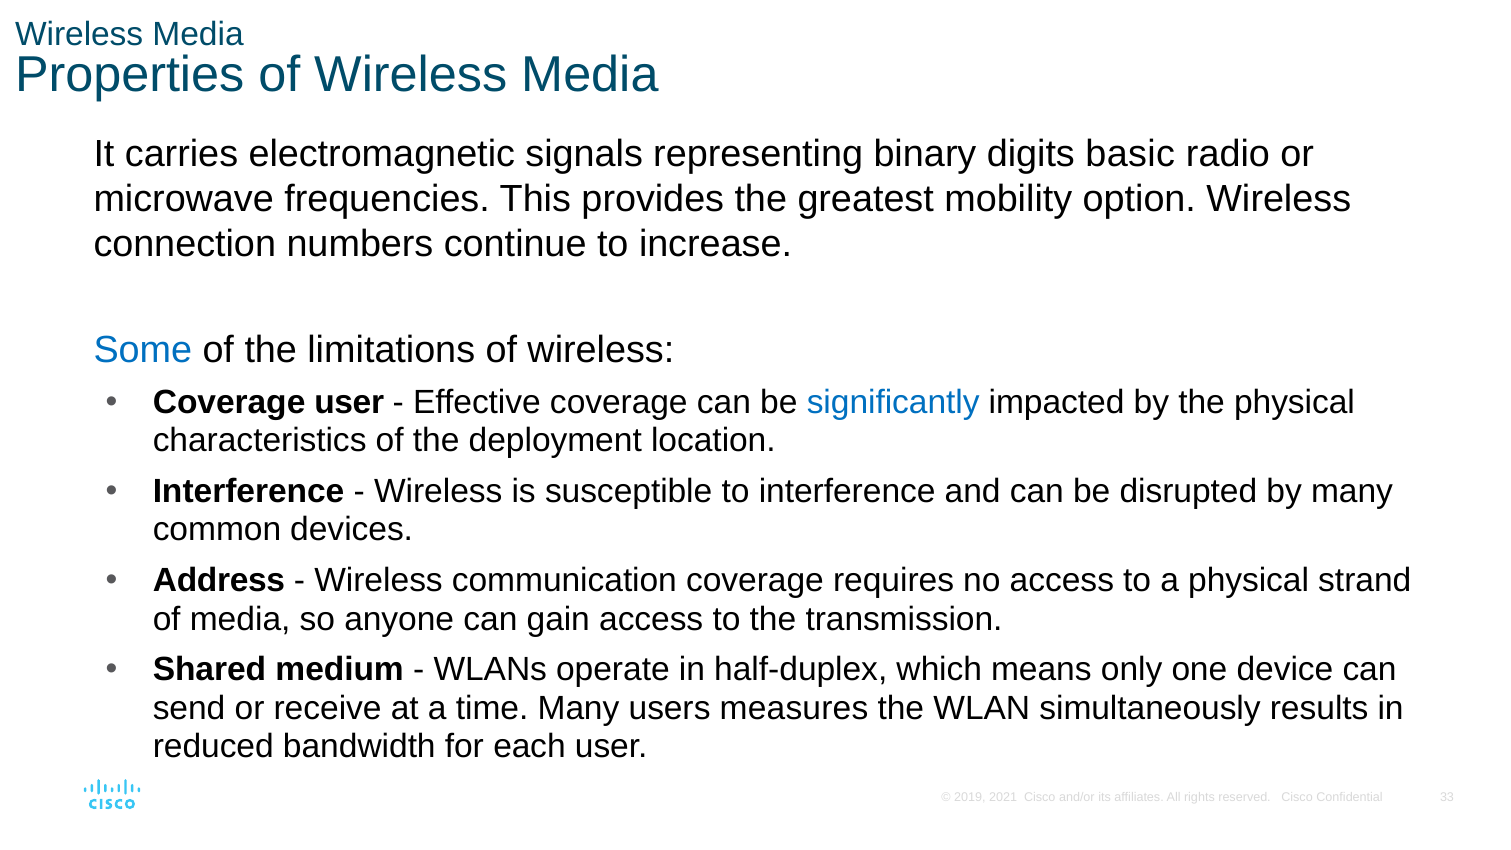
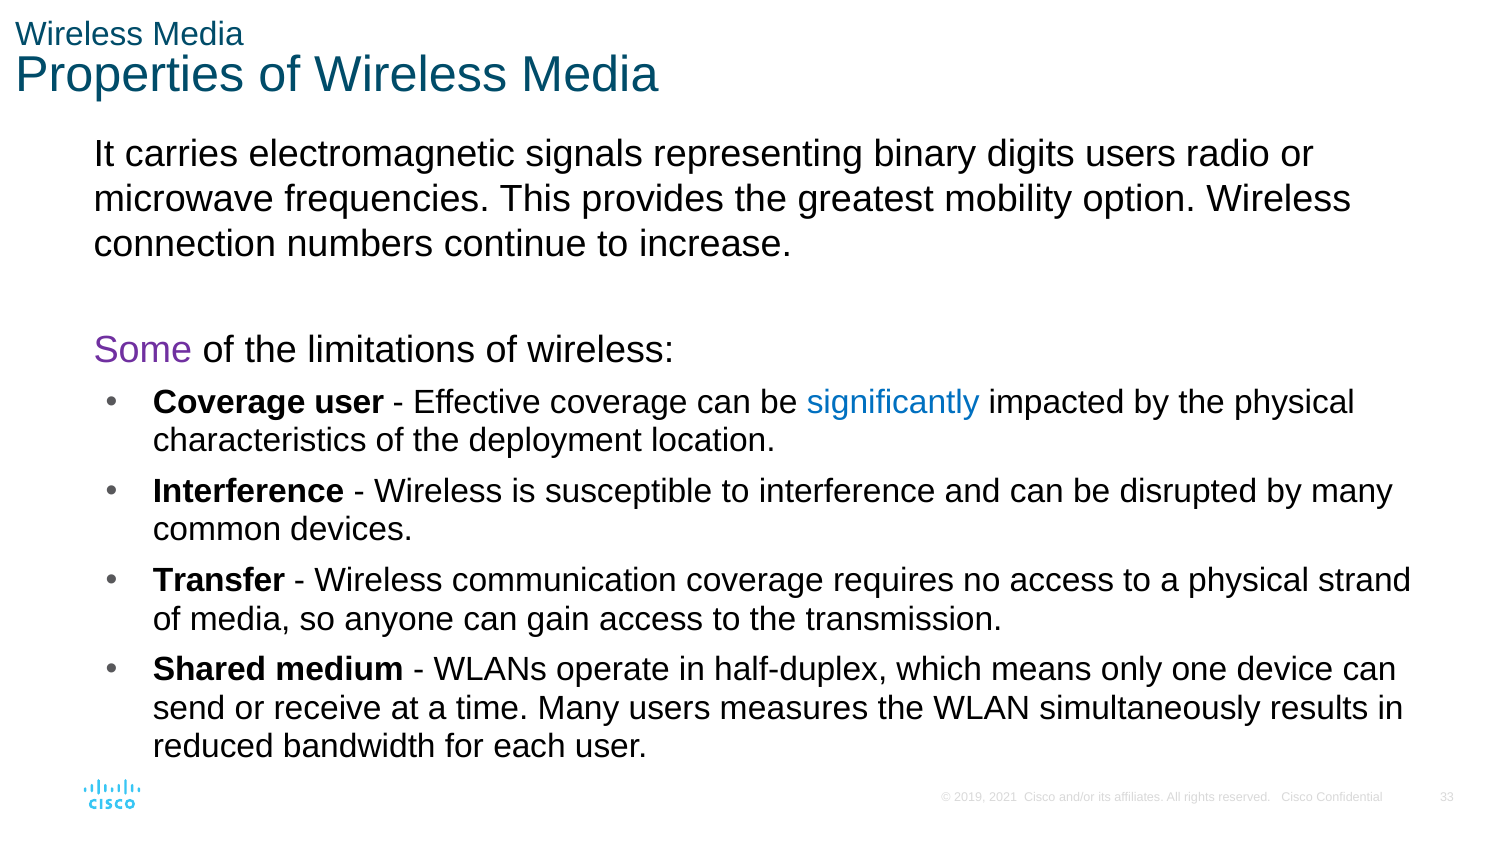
digits basic: basic -> users
Some colour: blue -> purple
Address: Address -> Transfer
